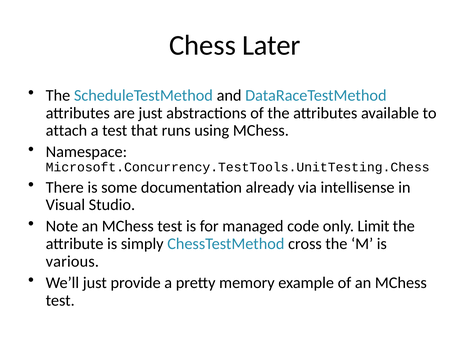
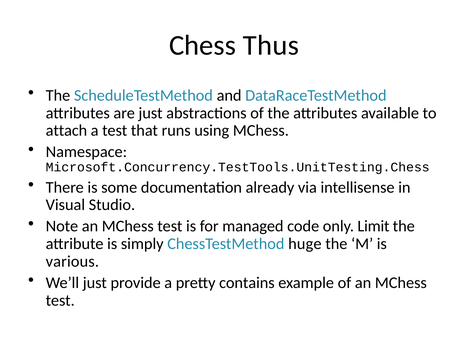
Later: Later -> Thus
cross: cross -> huge
memory: memory -> contains
